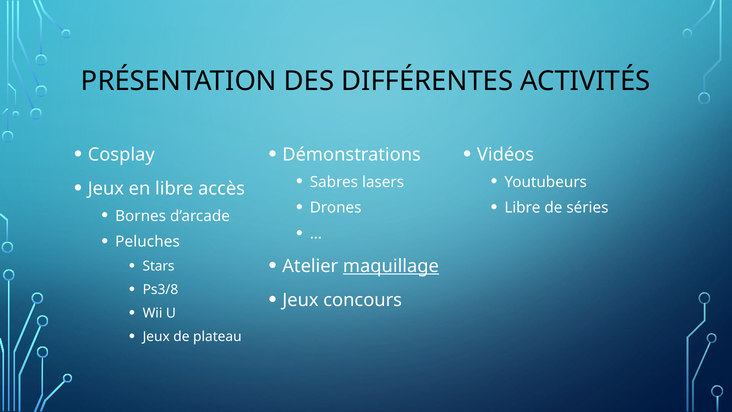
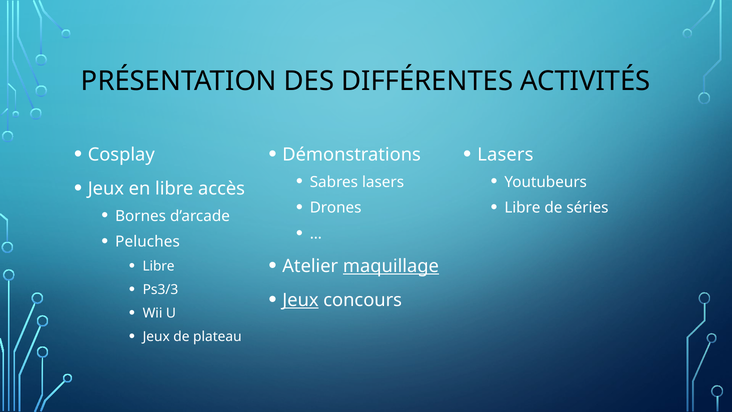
Vidéos at (505, 154): Vidéos -> Lasers
Stars at (159, 266): Stars -> Libre
Ps3/8: Ps3/8 -> Ps3/3
Jeux at (300, 300) underline: none -> present
